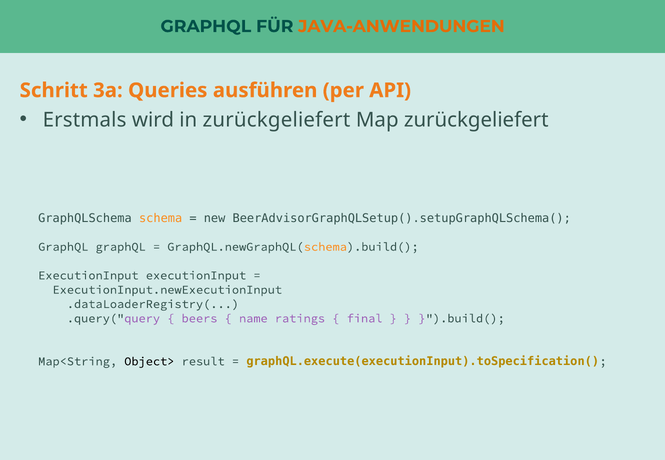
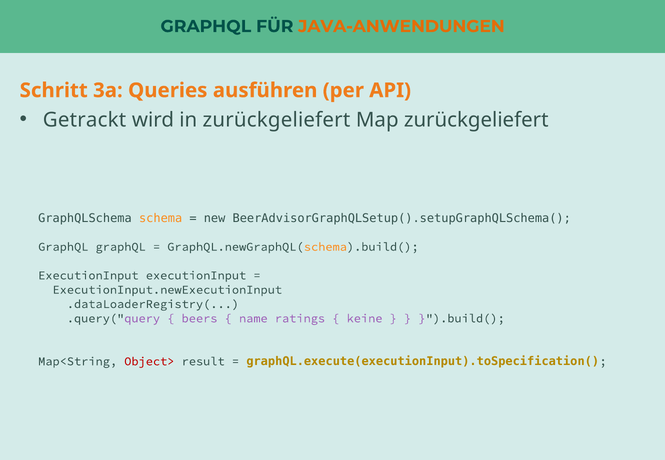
Erstmals: Erstmals -> Getrackt
final: final -> keine
Object> colour: black -> red
